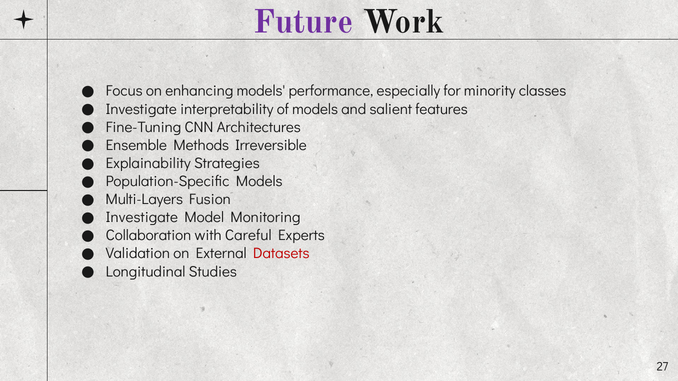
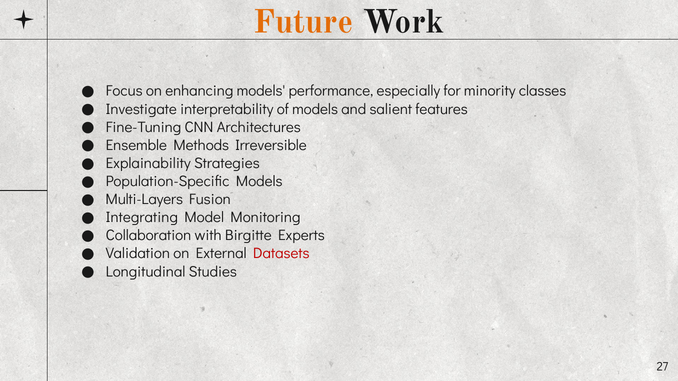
Future colour: purple -> orange
Investigate at (142, 218): Investigate -> Integrating
Careful: Careful -> Birgitte
